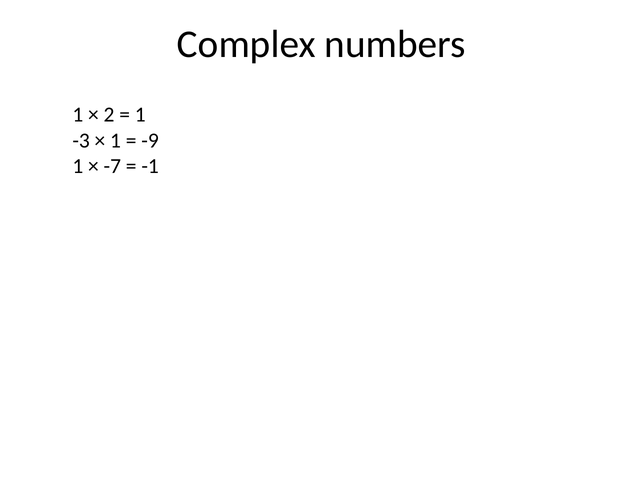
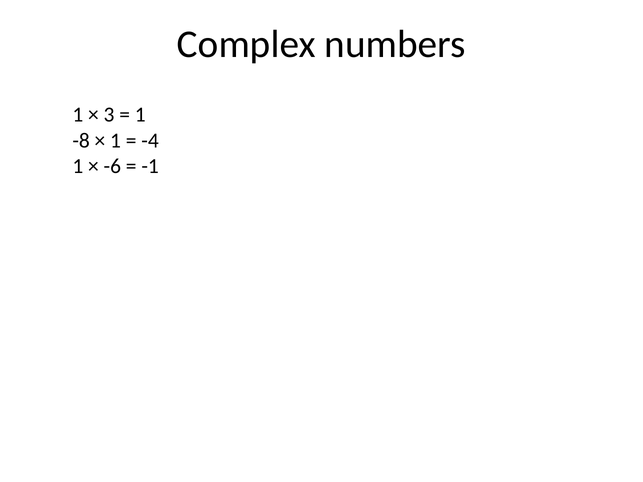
2: 2 -> 3
-3: -3 -> -8
-9: -9 -> -4
-7: -7 -> -6
